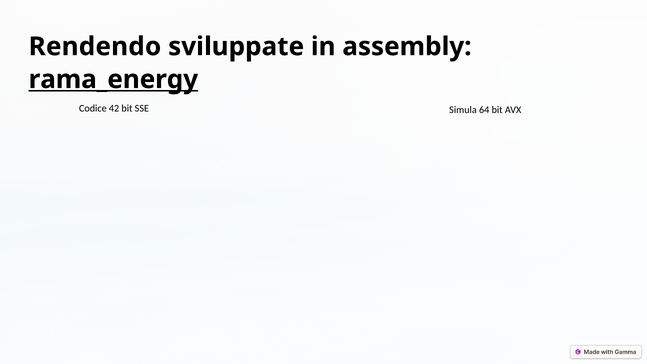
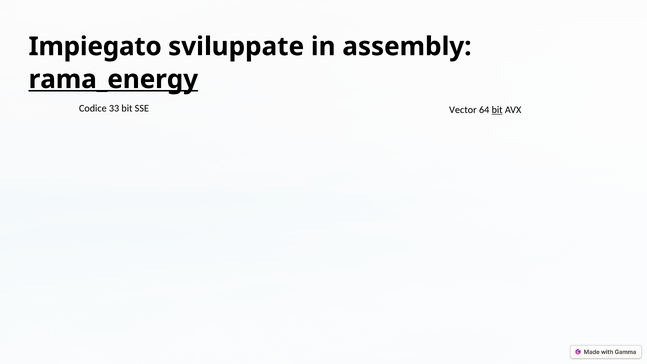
Rendendo: Rendendo -> Impiegato
42: 42 -> 33
Simula: Simula -> Vector
bit at (497, 110) underline: none -> present
